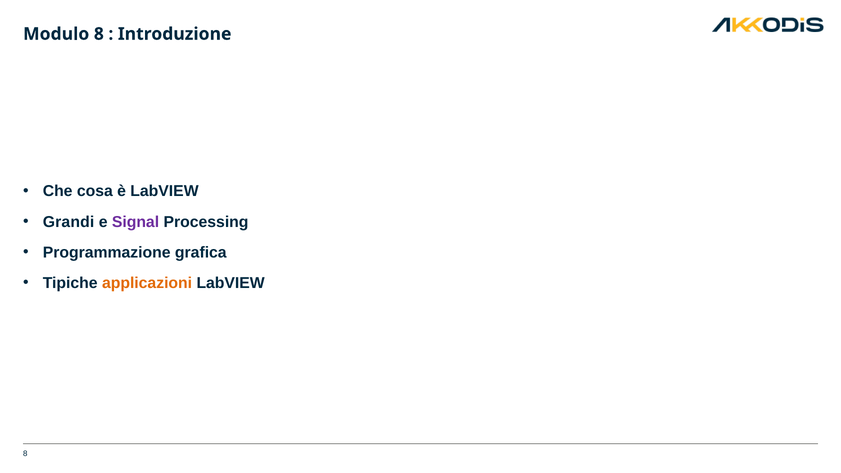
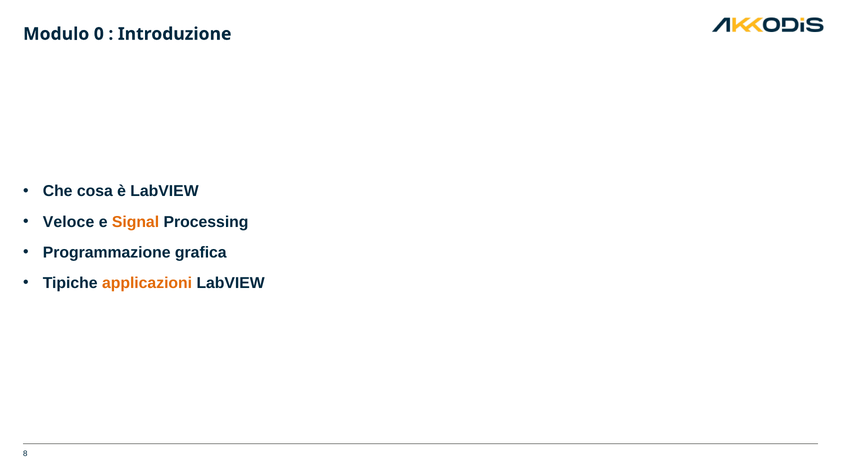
Modulo 8: 8 -> 0
Grandi: Grandi -> Veloce
Signal colour: purple -> orange
